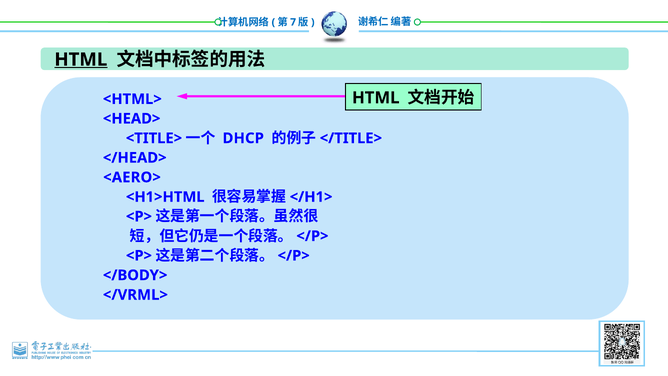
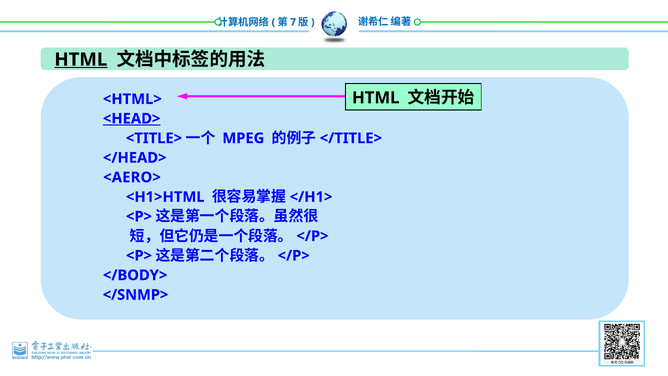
<HEAD> underline: none -> present
DHCP: DHCP -> MPEG
</VRML>: </VRML> -> </SNMP>
